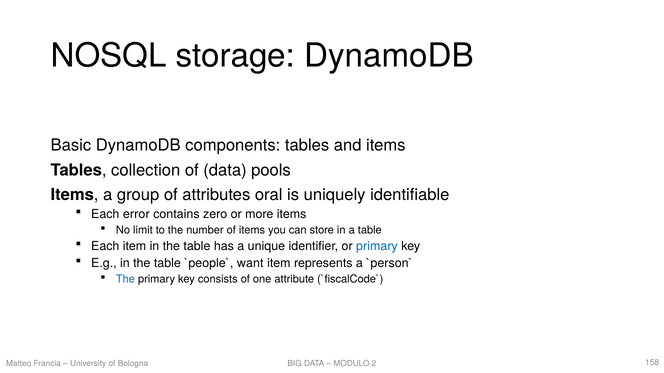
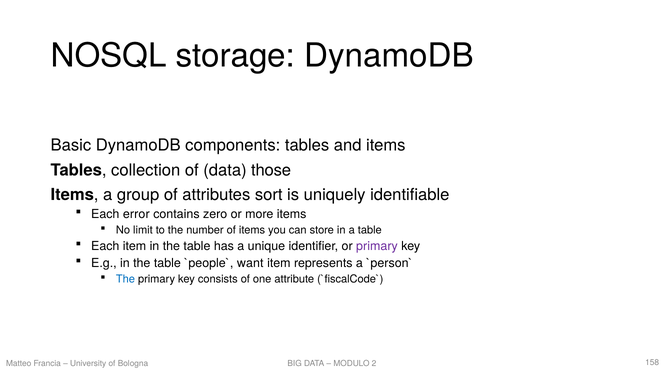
pools: pools -> those
oral: oral -> sort
primary at (377, 247) colour: blue -> purple
